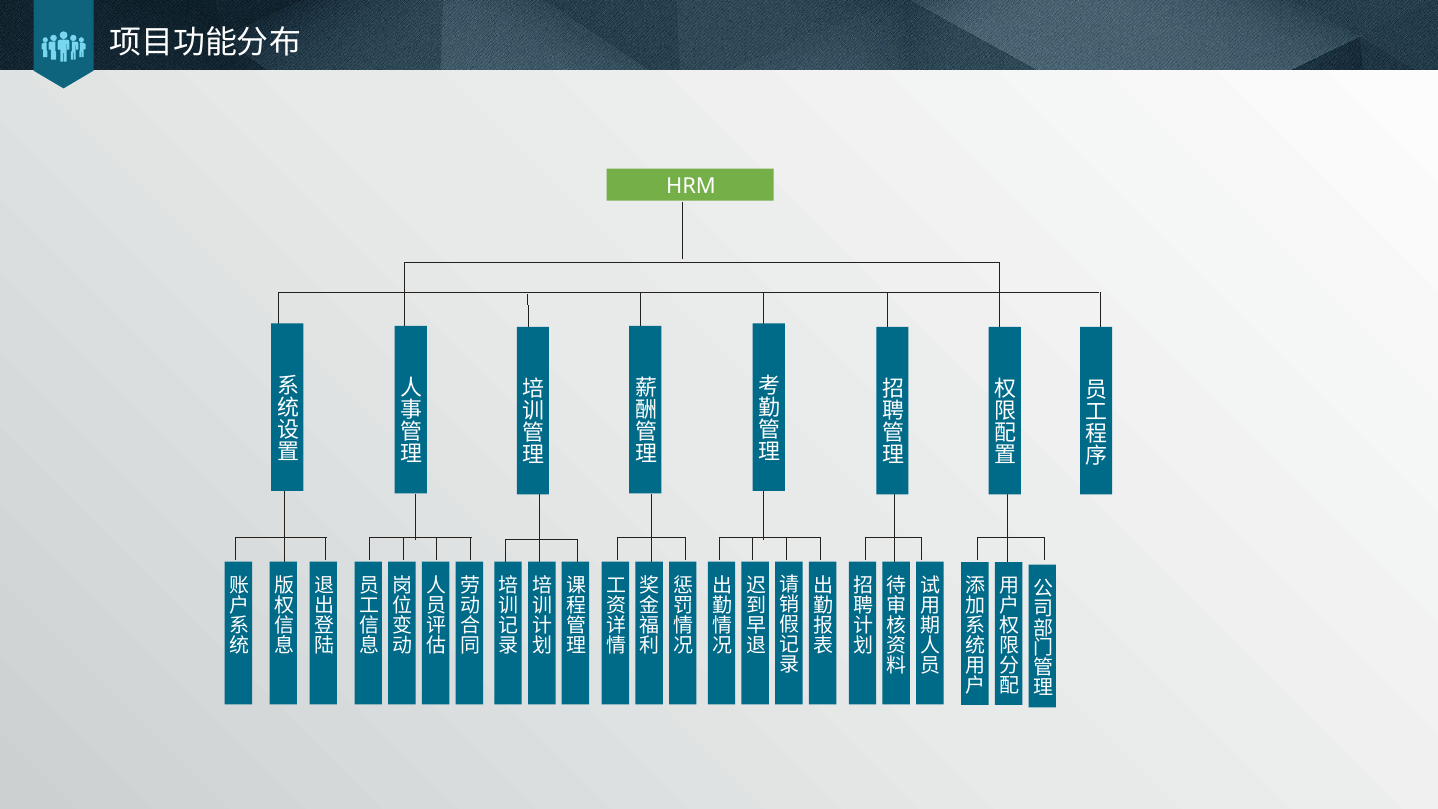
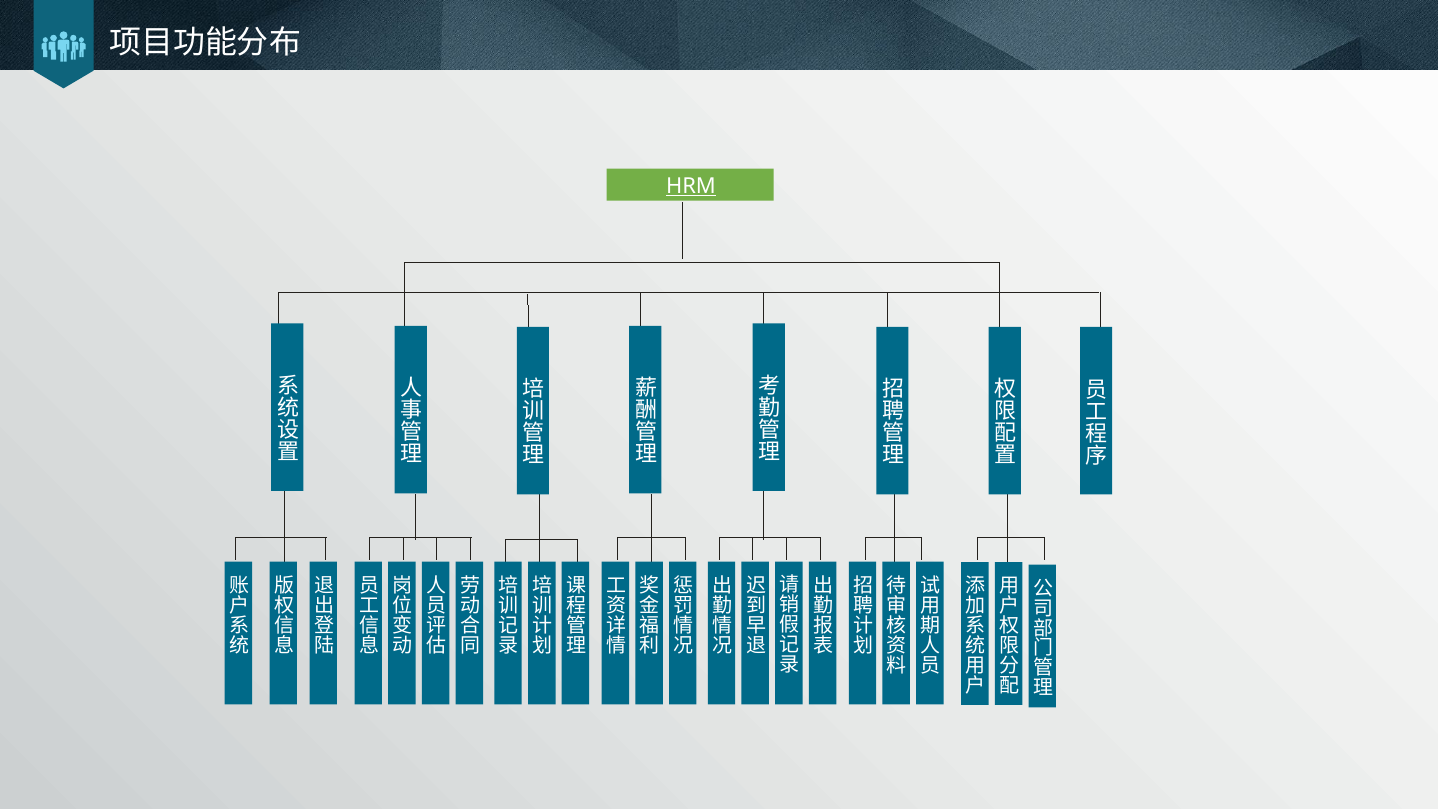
HRM underline: none -> present
